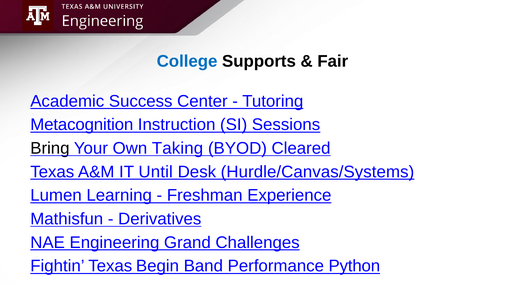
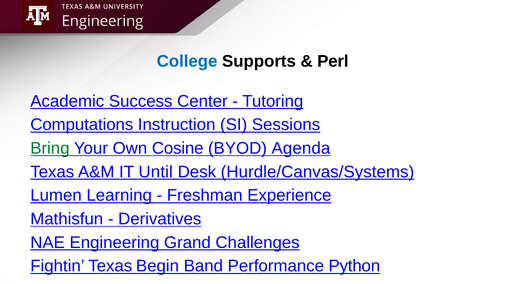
Fair: Fair -> Perl
Metacognition: Metacognition -> Computations
Bring colour: black -> green
Taking: Taking -> Cosine
Cleared: Cleared -> Agenda
